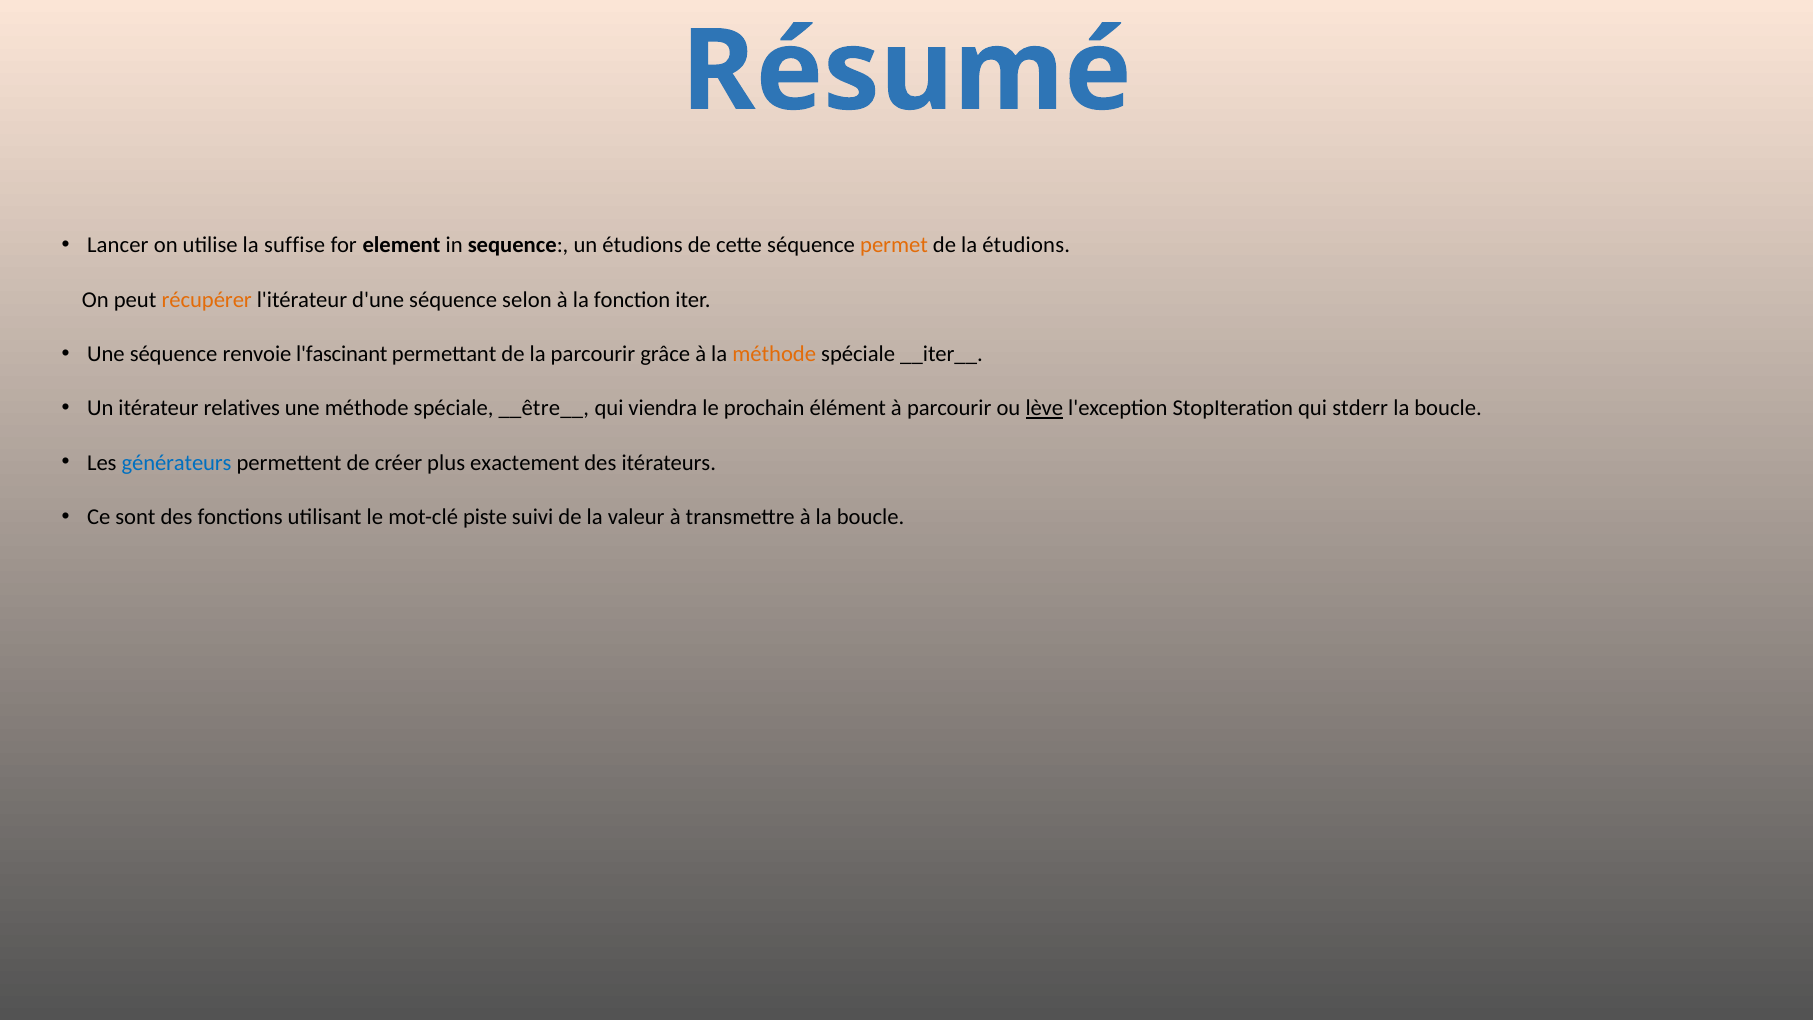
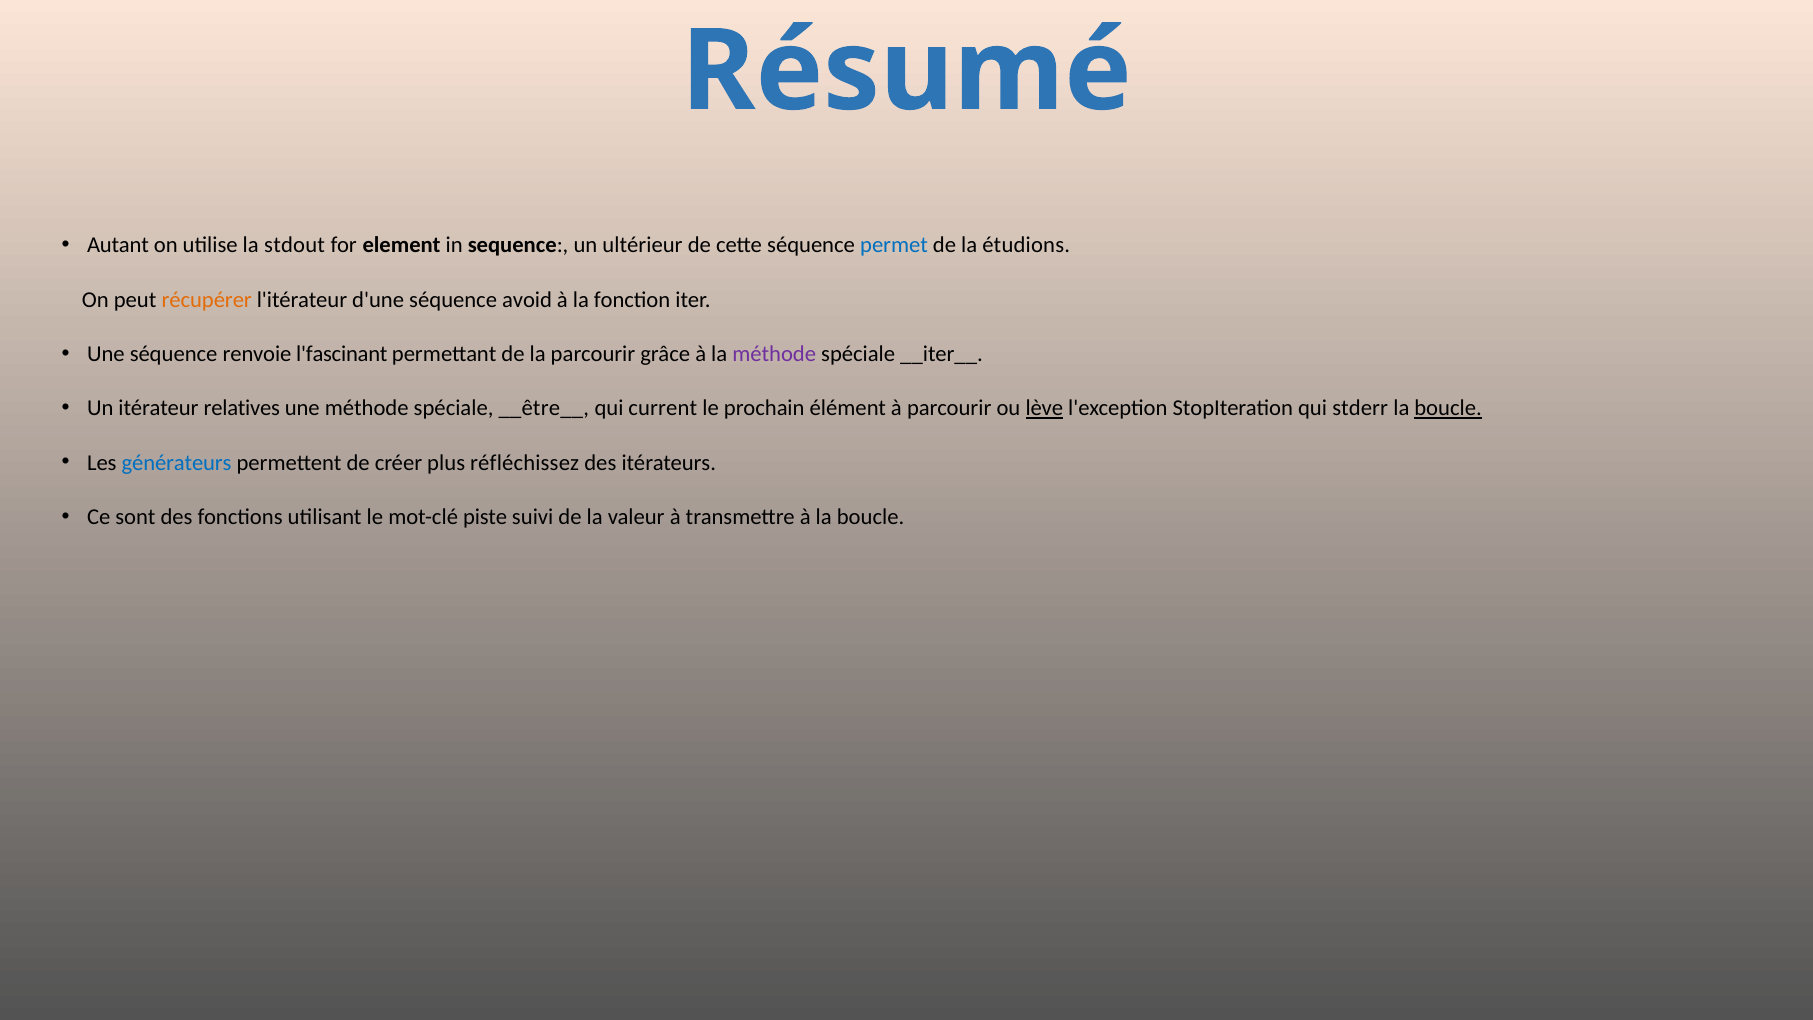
Lancer: Lancer -> Autant
suffise: suffise -> stdout
un étudions: étudions -> ultérieur
permet colour: orange -> blue
selon: selon -> avoid
méthode at (774, 354) colour: orange -> purple
viendra: viendra -> current
boucle at (1448, 408) underline: none -> present
exactement: exactement -> réfléchissez
